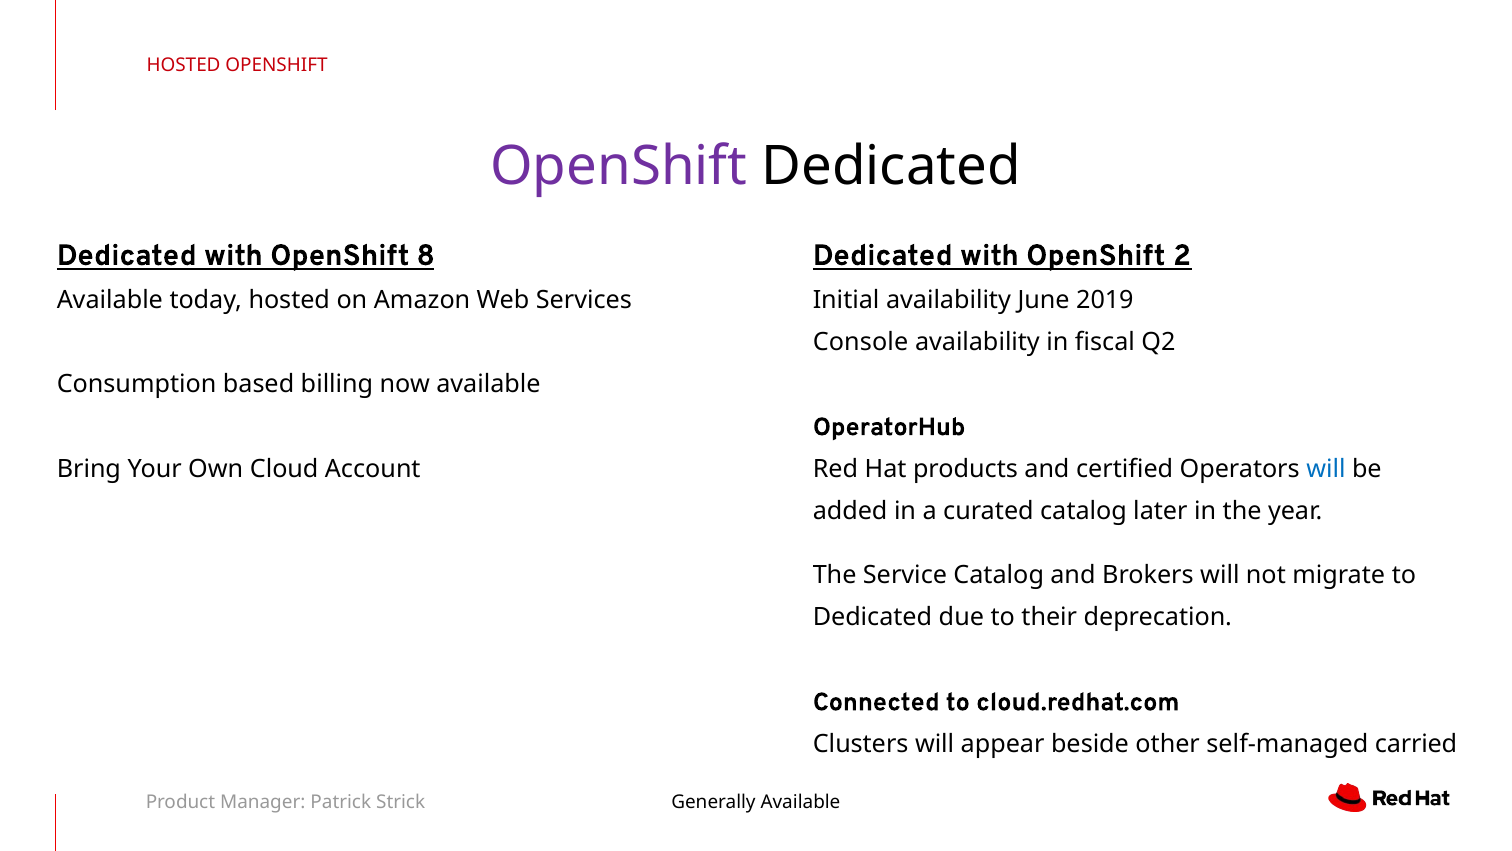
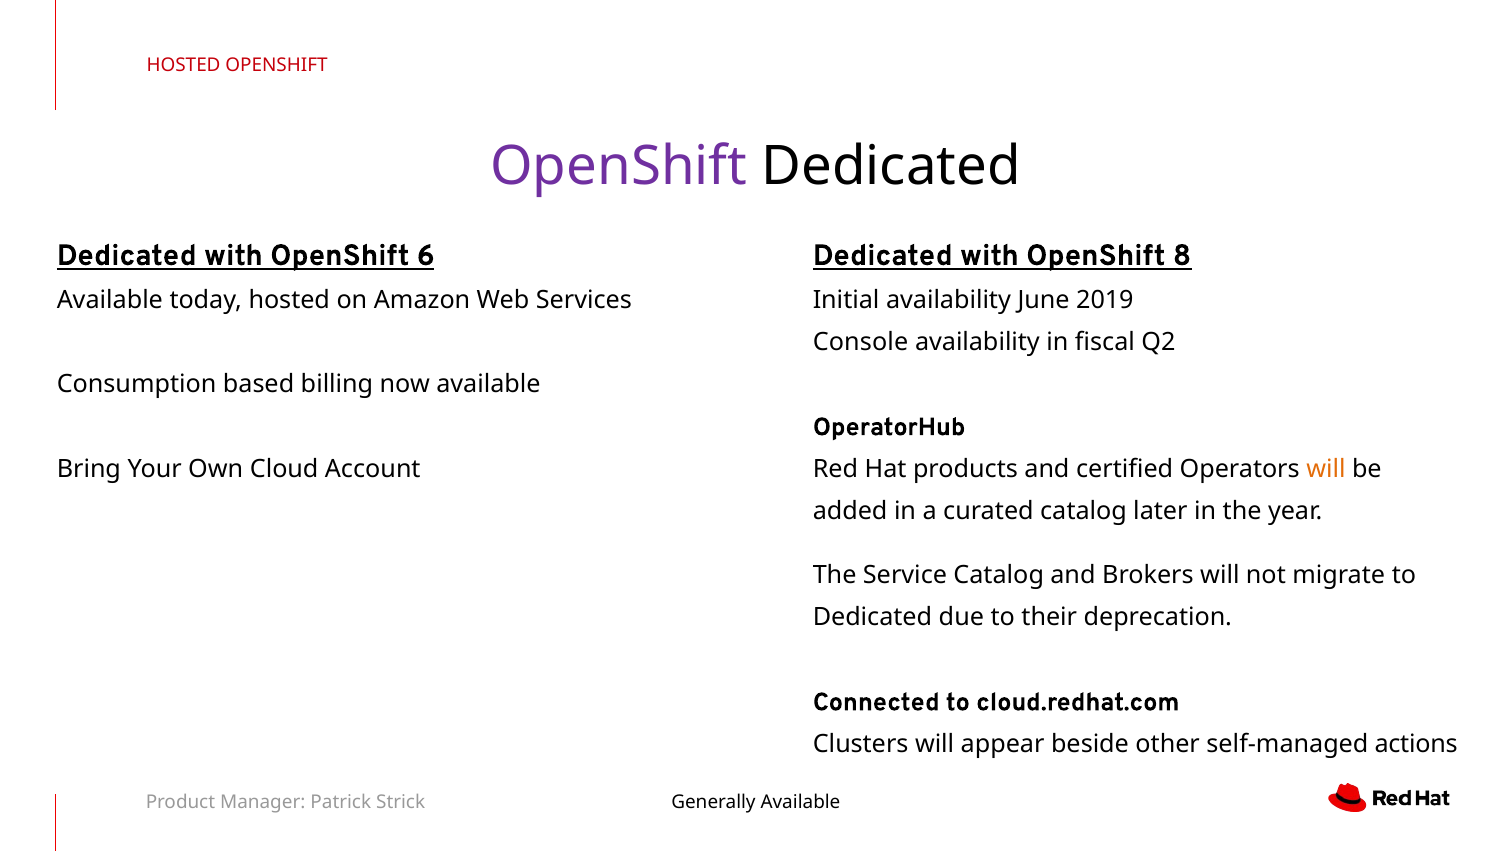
8: 8 -> 6
2: 2 -> 8
will at (1326, 469) colour: blue -> orange
carried: carried -> actions
